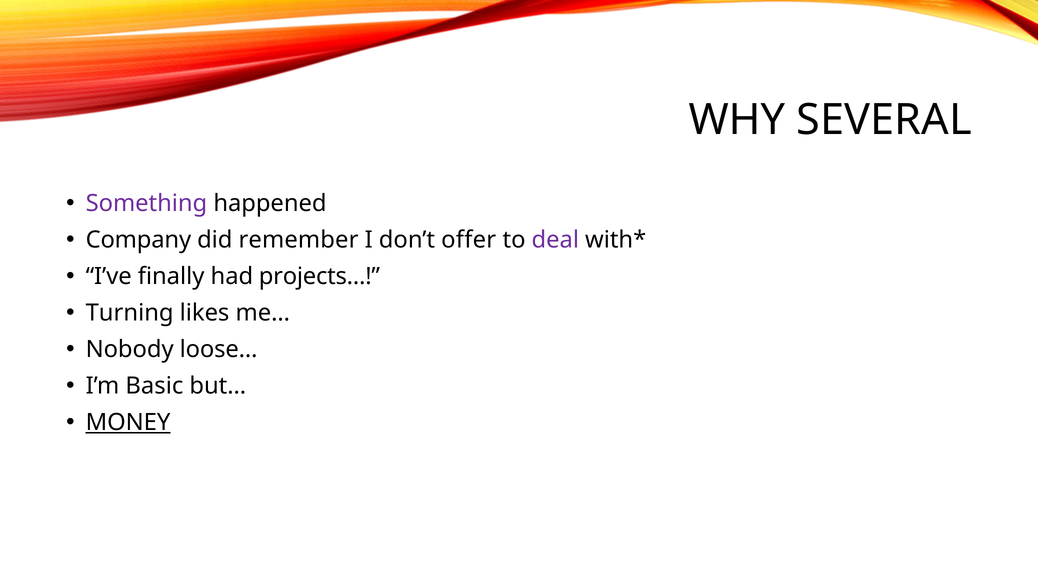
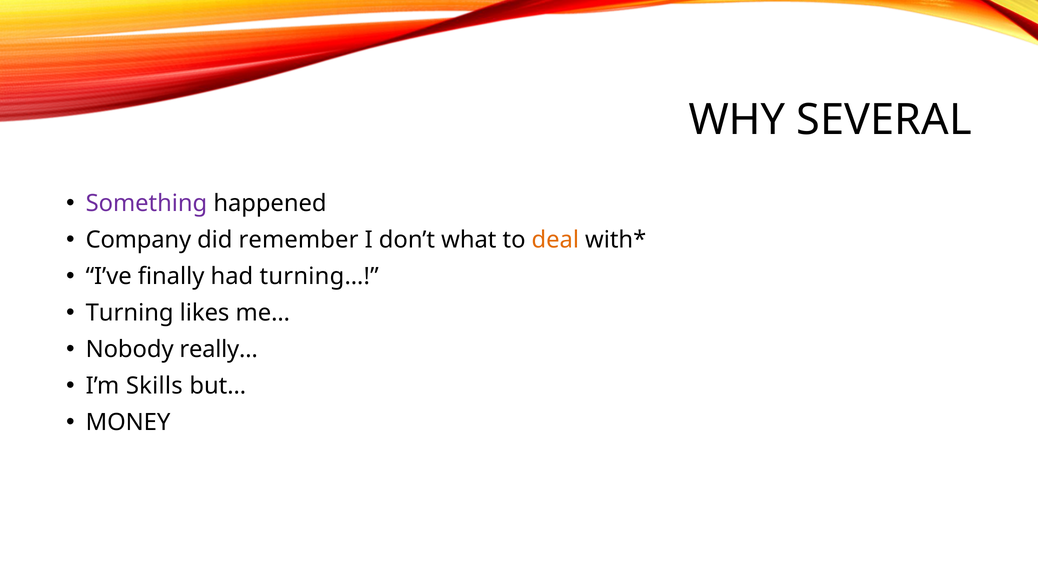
offer: offer -> what
deal colour: purple -> orange
projects…: projects… -> turning…
loose…: loose… -> really…
Basic: Basic -> Skills
MONEY underline: present -> none
